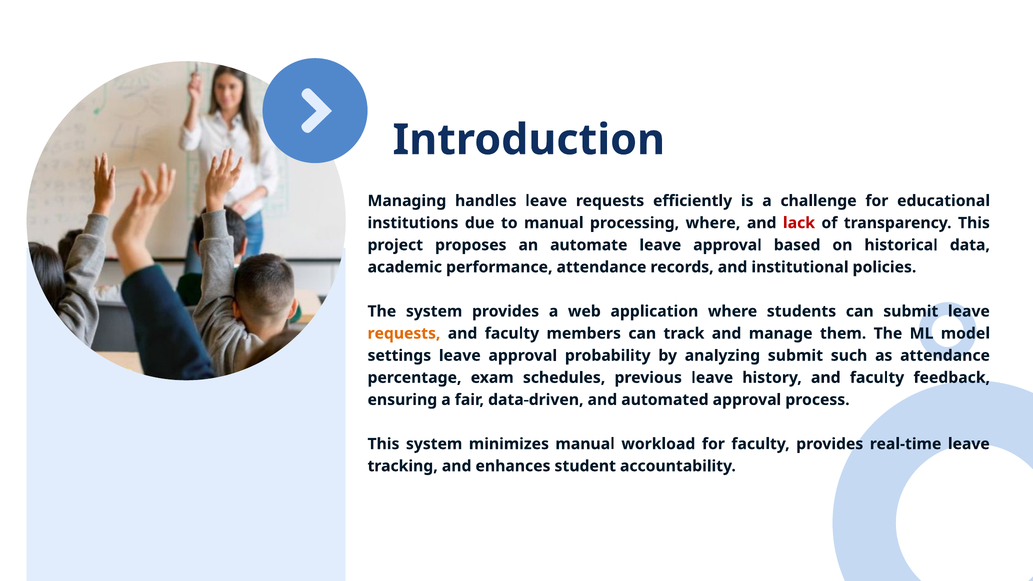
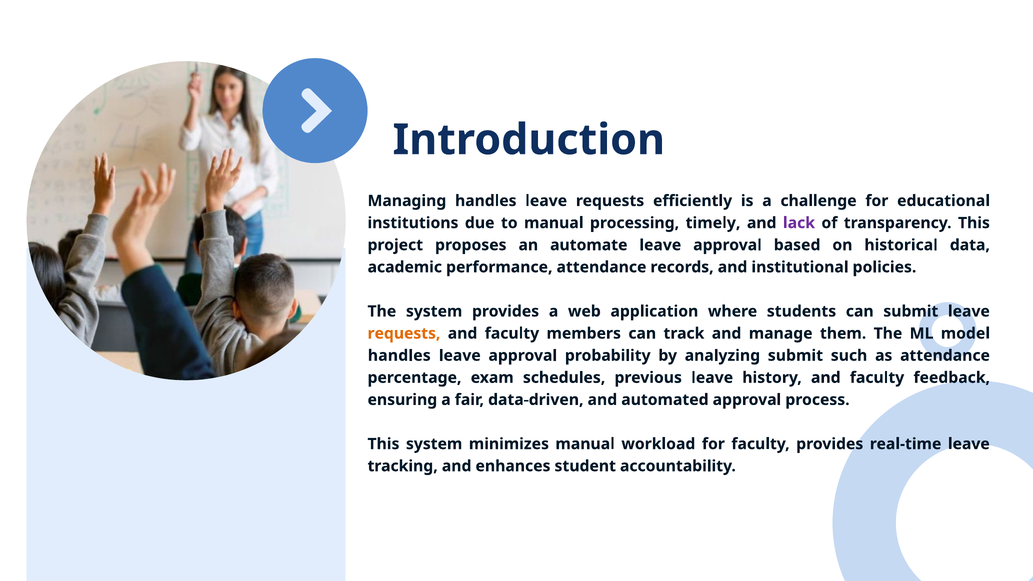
processing where: where -> timely
lack colour: red -> purple
settings at (399, 356): settings -> handles
